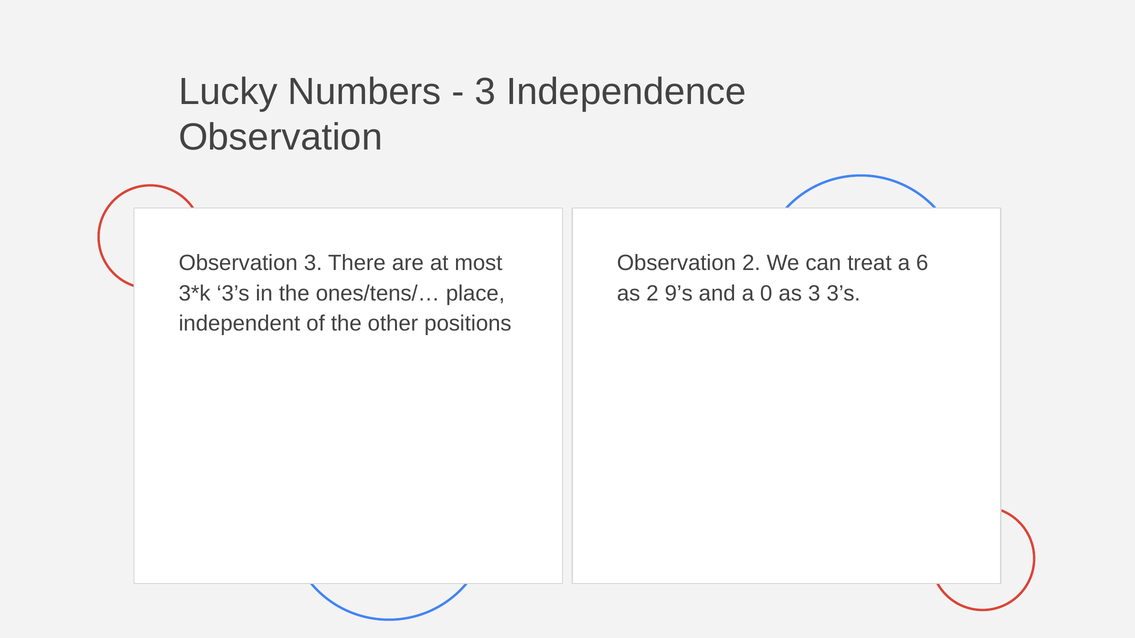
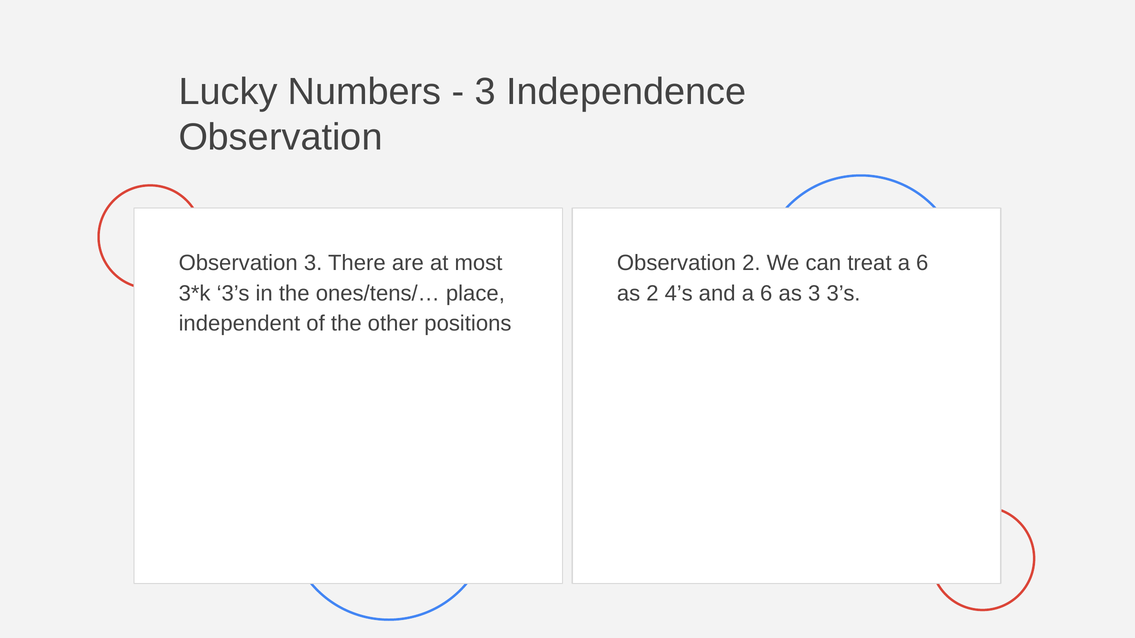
9’s: 9’s -> 4’s
and a 0: 0 -> 6
